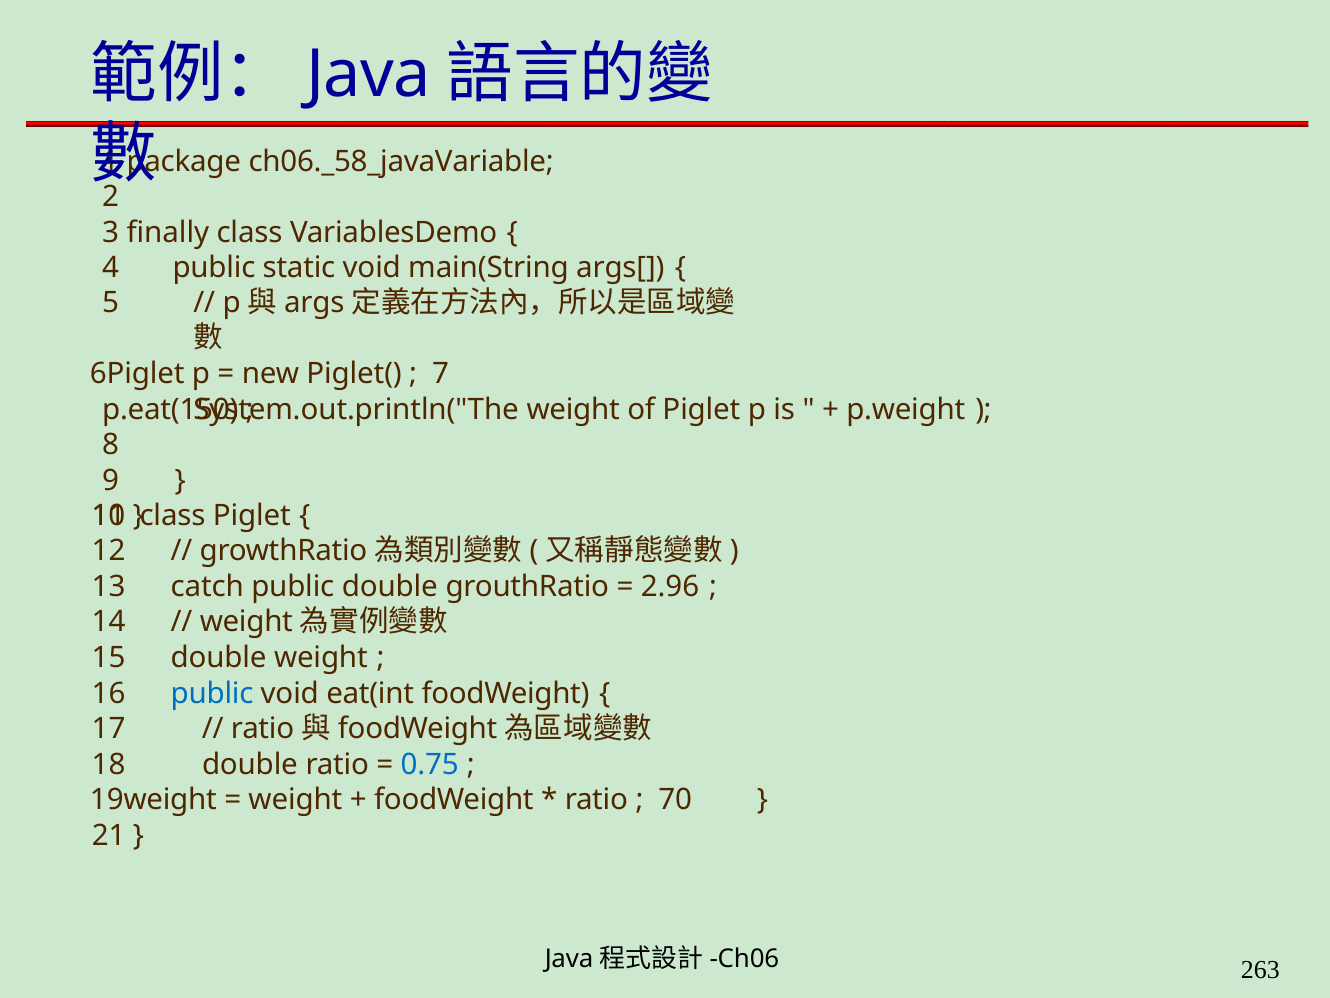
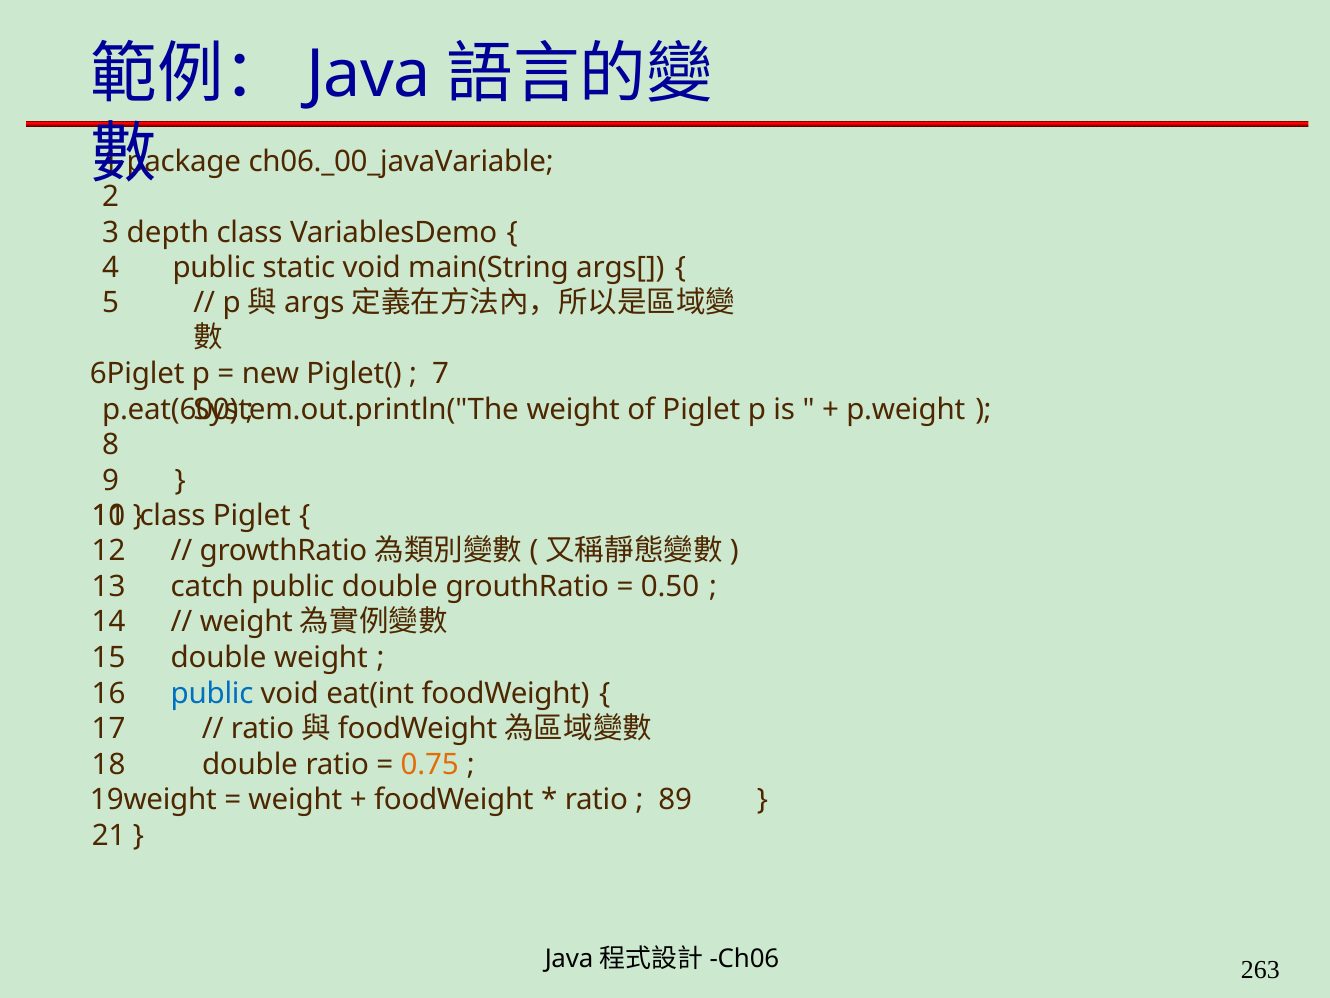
ch06._58_javaVariable: ch06._58_javaVariable -> ch06._00_javaVariable
finally: finally -> depth
p.eat(150: p.eat(150 -> p.eat(600
2.96: 2.96 -> 0.50
0.75 colour: blue -> orange
70: 70 -> 89
